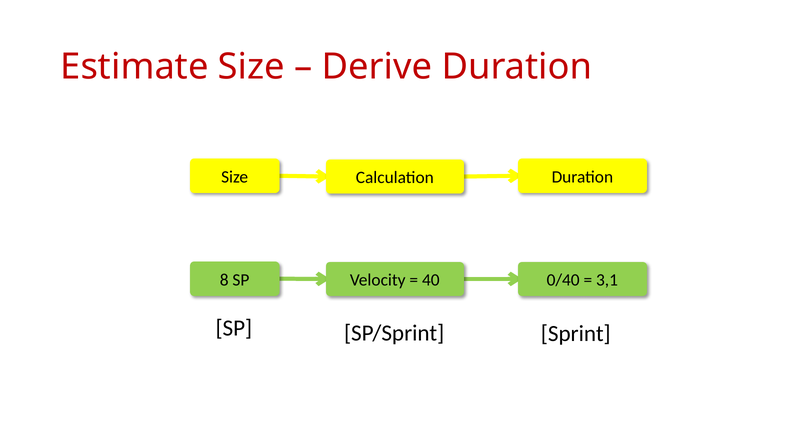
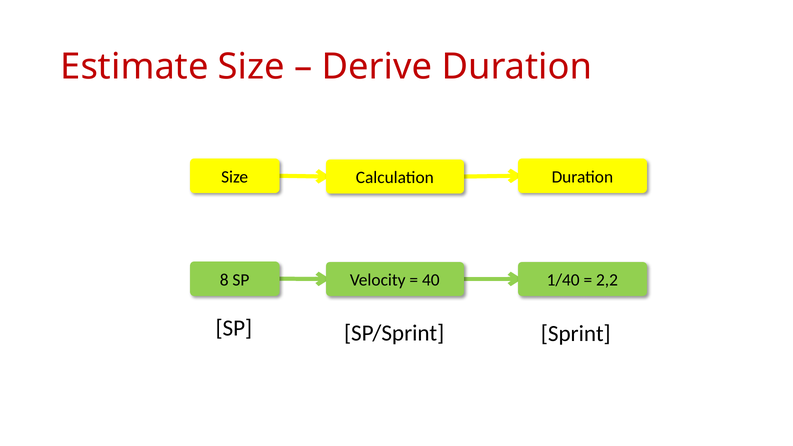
0/40: 0/40 -> 1/40
3,1: 3,1 -> 2,2
